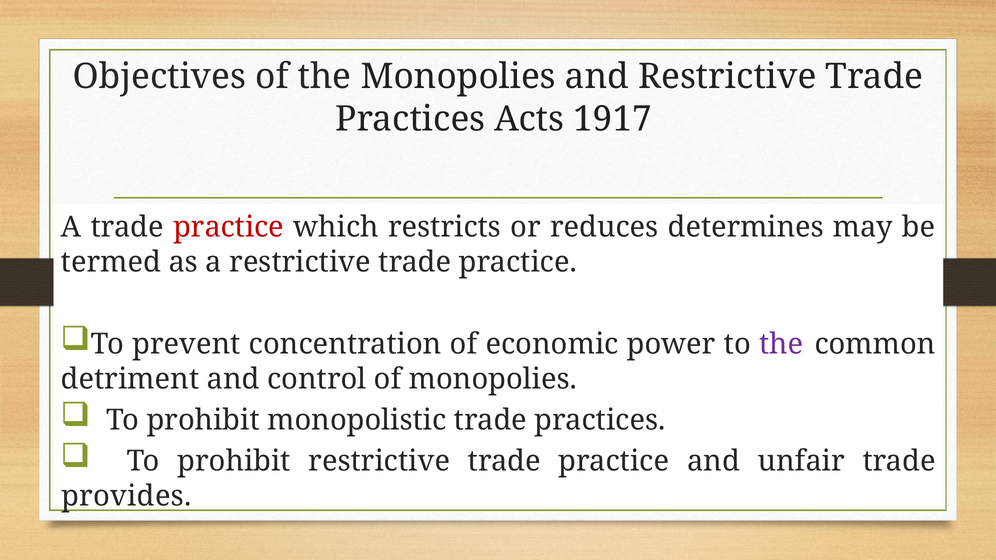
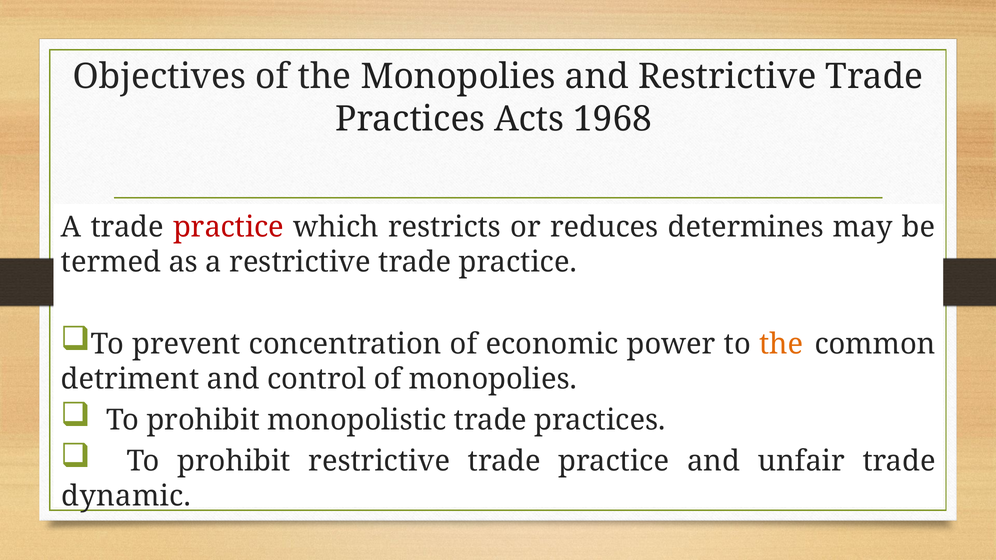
1917: 1917 -> 1968
the at (781, 344) colour: purple -> orange
provides: provides -> dynamic
